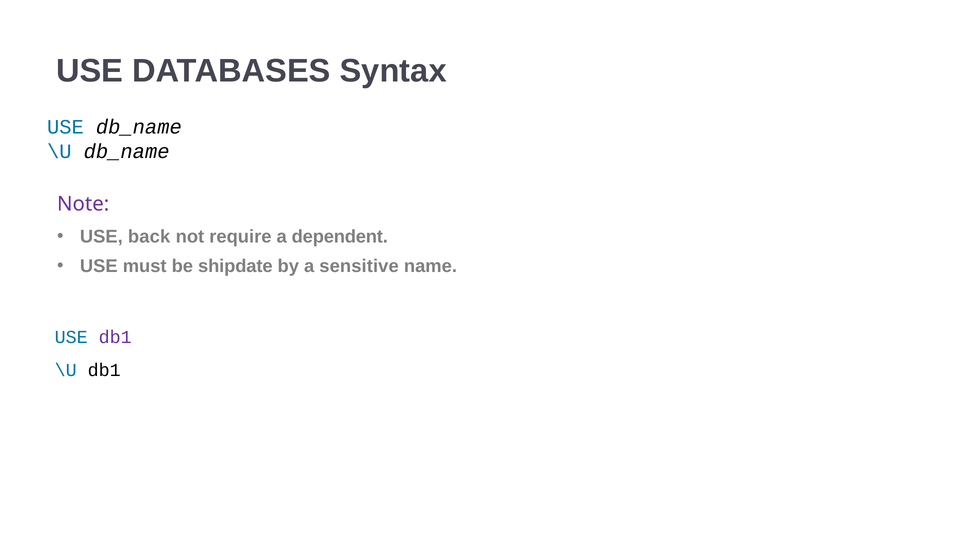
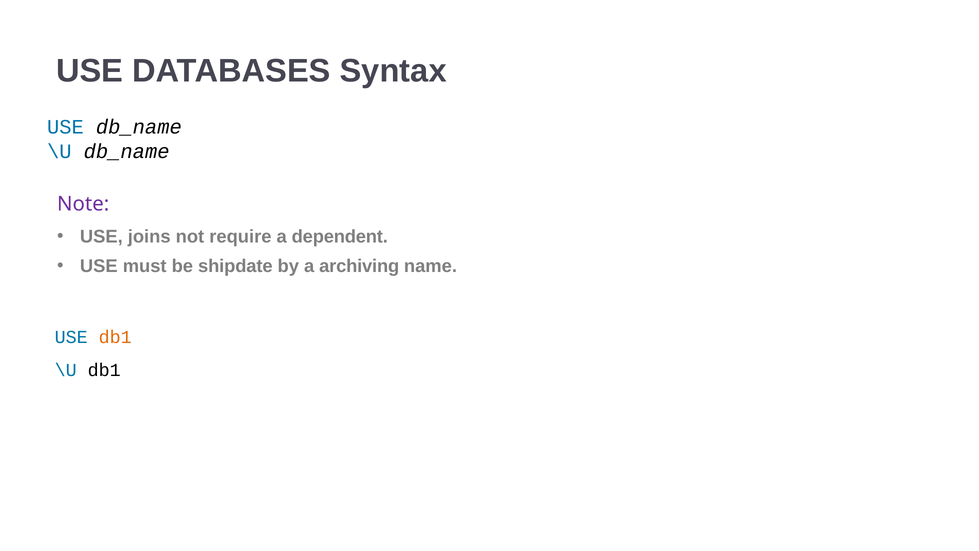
back: back -> joins
sensitive: sensitive -> archiving
db1 at (115, 337) colour: purple -> orange
